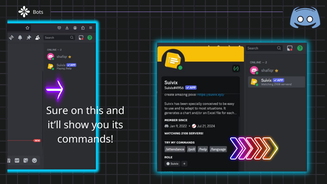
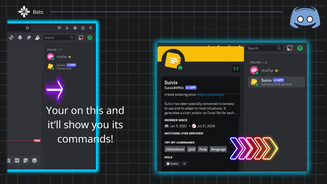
Sure: Sure -> Your
